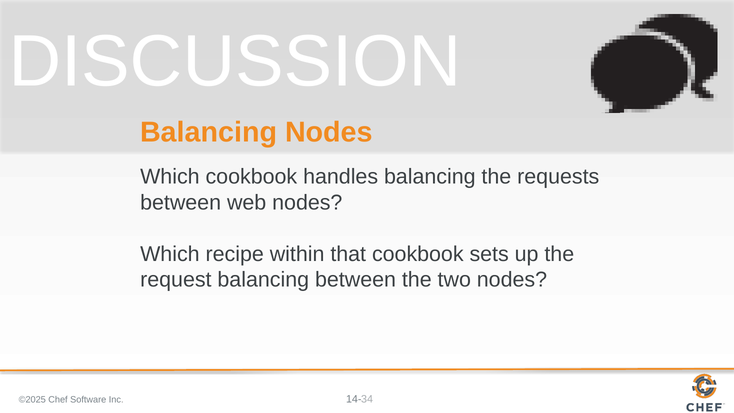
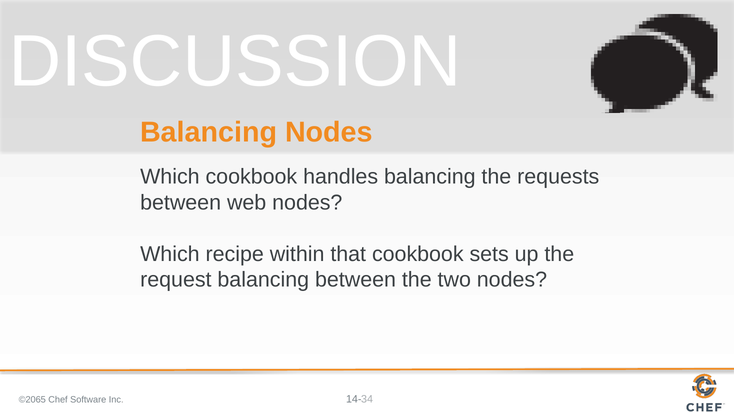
©2025: ©2025 -> ©2065
